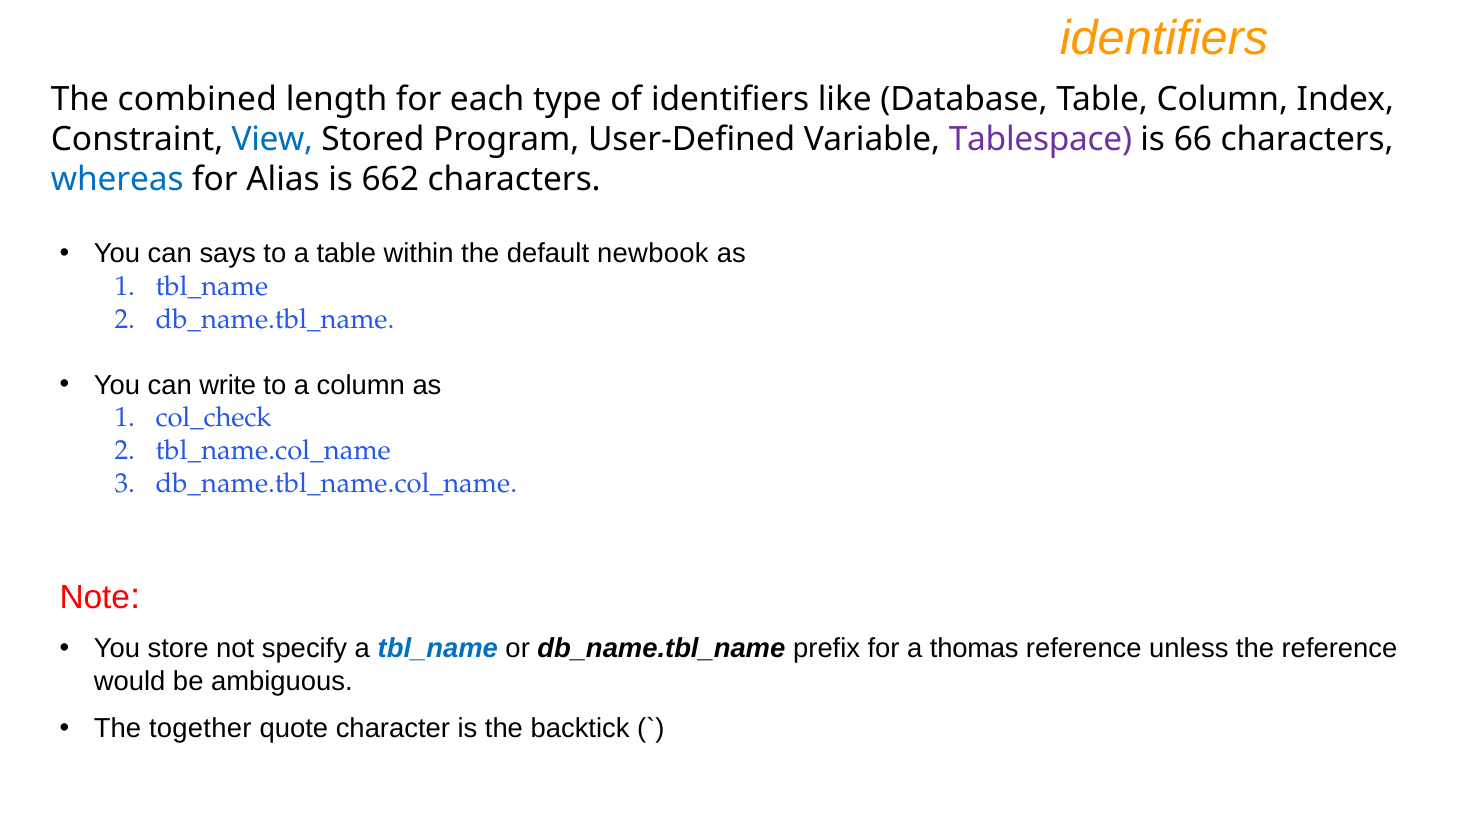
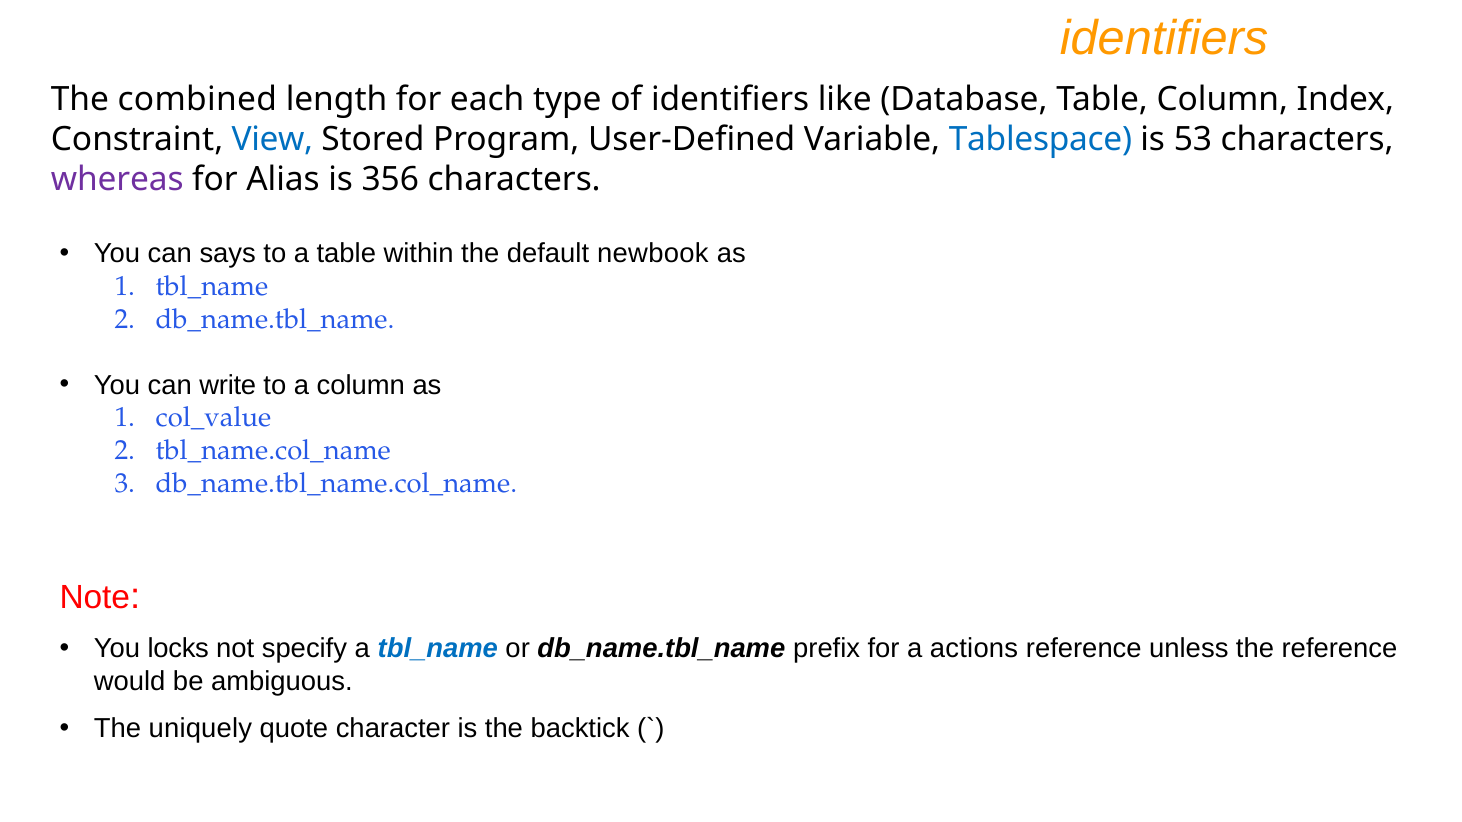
Tablespace colour: purple -> blue
66: 66 -> 53
whereas colour: blue -> purple
662: 662 -> 356
col_check: col_check -> col_value
store: store -> locks
thomas: thomas -> actions
together: together -> uniquely
